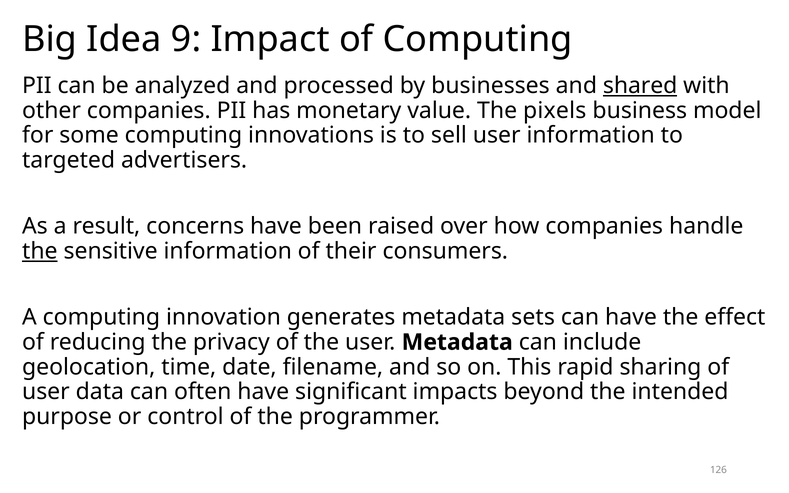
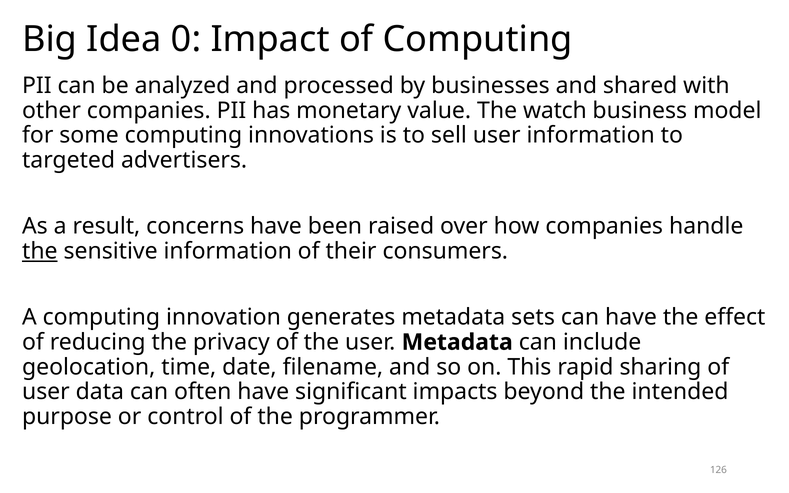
9: 9 -> 0
shared underline: present -> none
pixels: pixels -> watch
